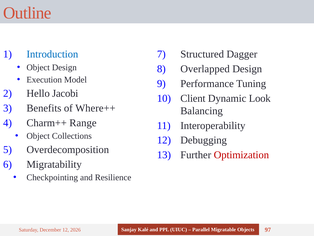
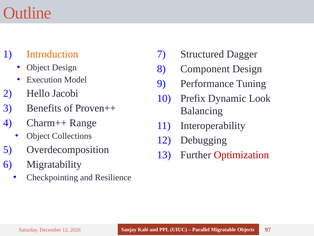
Introduction colour: blue -> orange
Overlapped: Overlapped -> Component
Client: Client -> Prefix
Where++: Where++ -> Proven++
